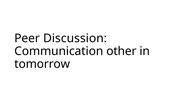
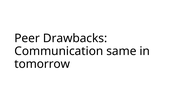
Discussion: Discussion -> Drawbacks
other: other -> same
